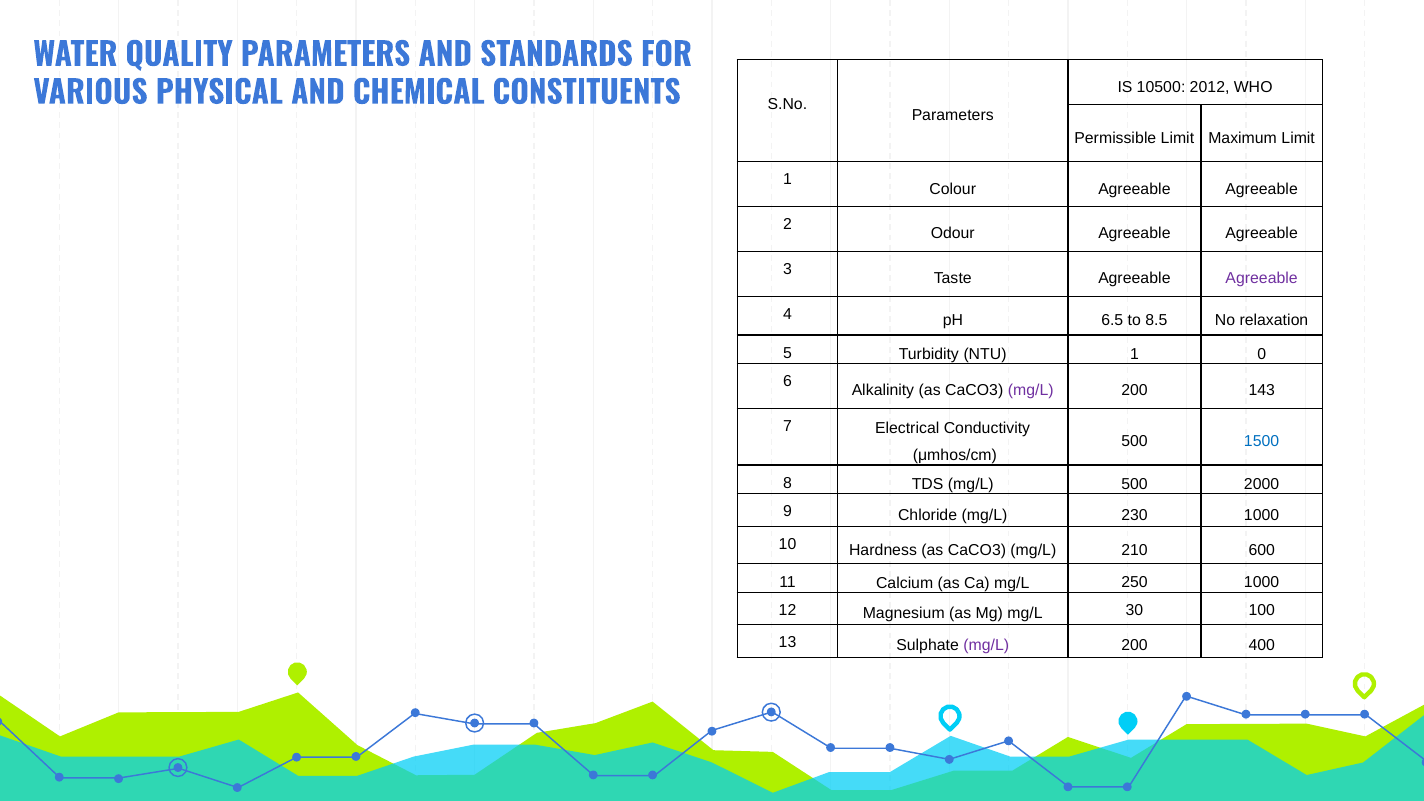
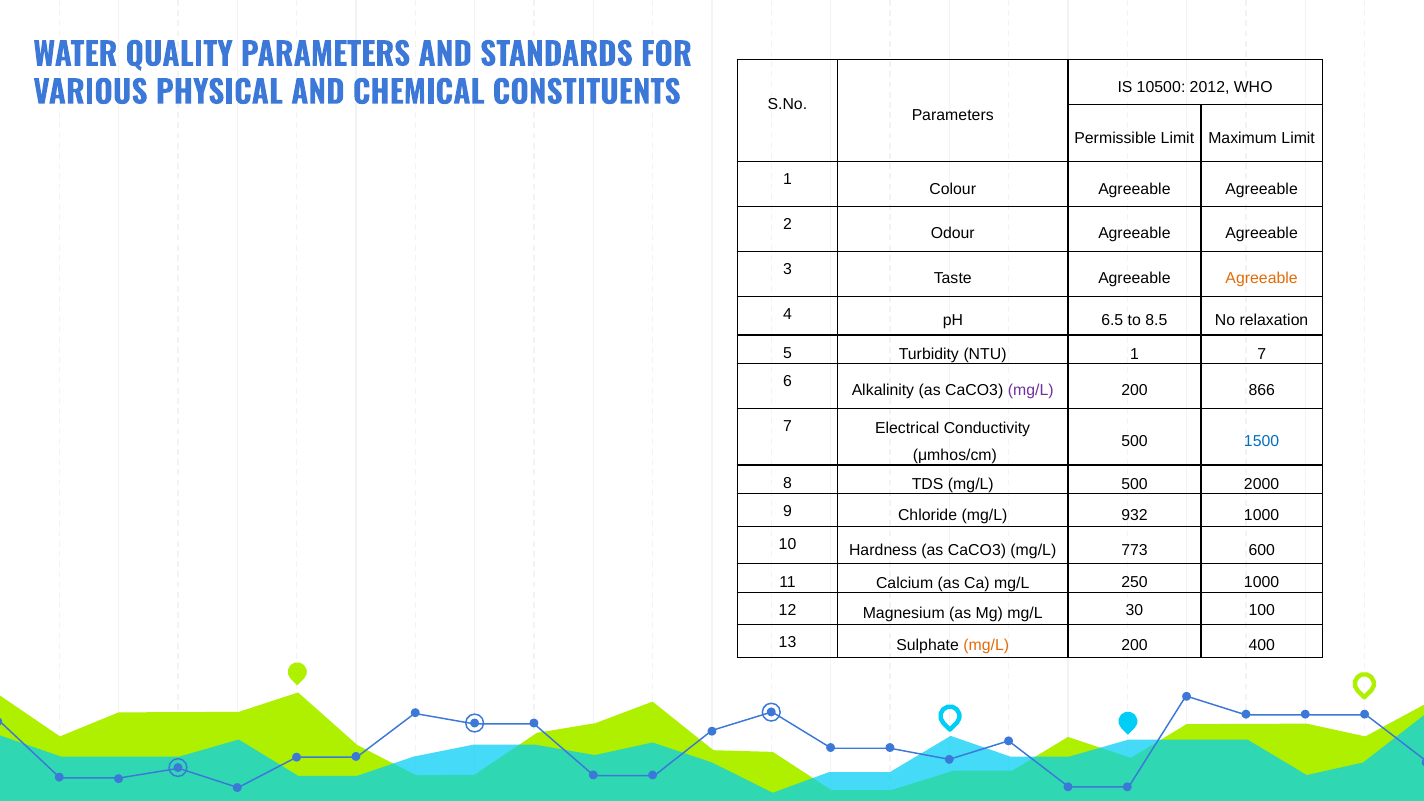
Agreeable at (1262, 279) colour: purple -> orange
1 0: 0 -> 7
143: 143 -> 866
230: 230 -> 932
210: 210 -> 773
mg/L at (986, 646) colour: purple -> orange
